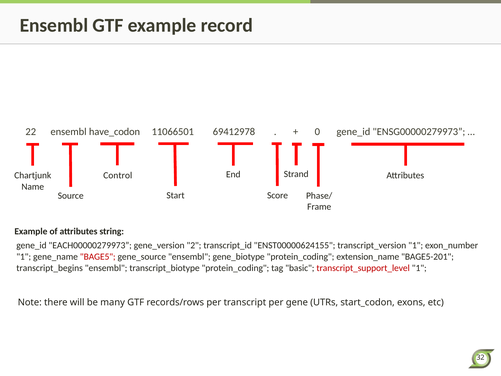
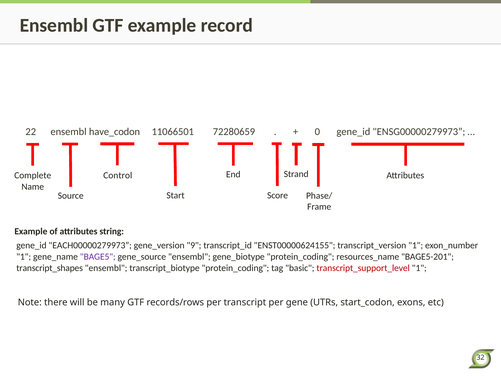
69412978: 69412978 -> 72280659
Chartjunk: Chartjunk -> Complete
2: 2 -> 9
BAGE5 colour: red -> purple
extension_name: extension_name -> resources_name
transcript_begins: transcript_begins -> transcript_shapes
